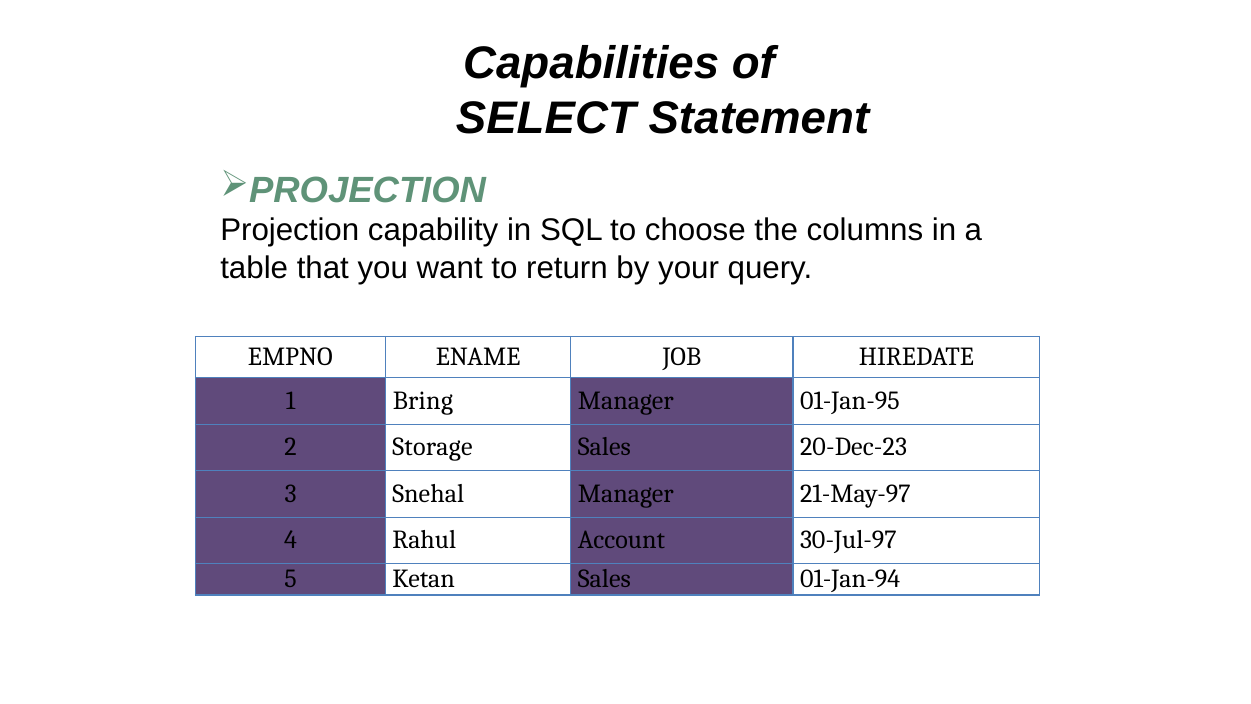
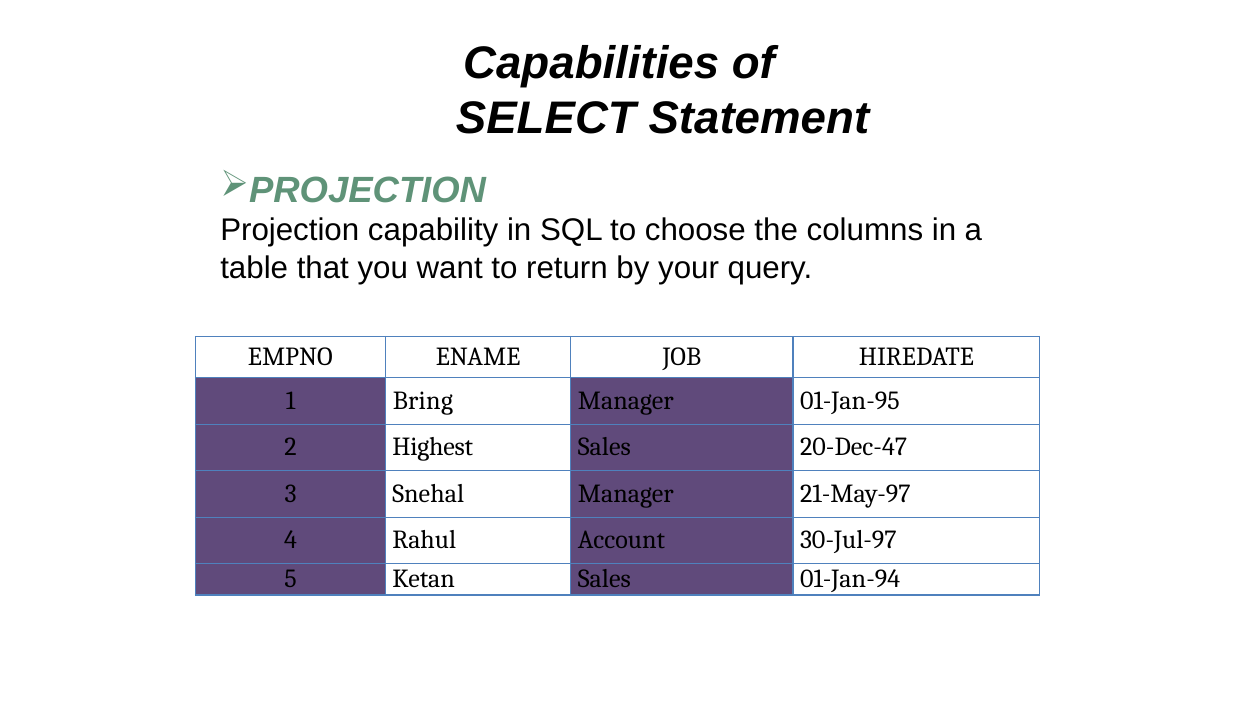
Storage: Storage -> Highest
20-Dec-23: 20-Dec-23 -> 20-Dec-47
